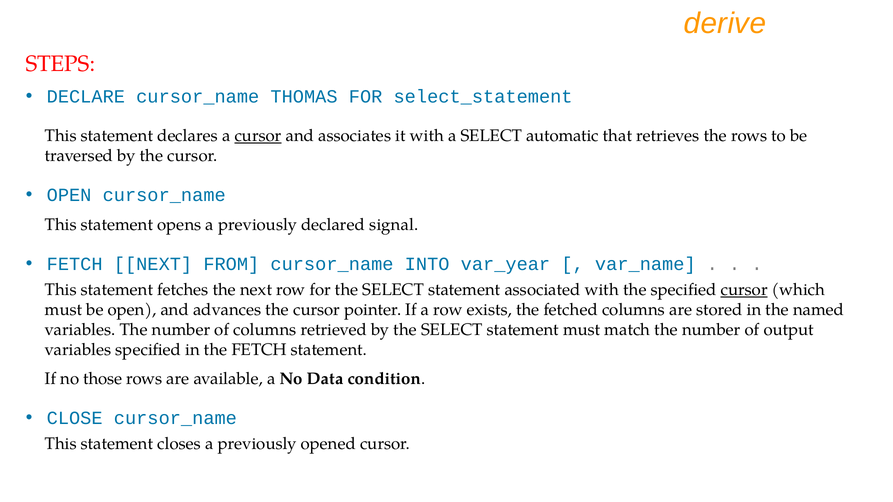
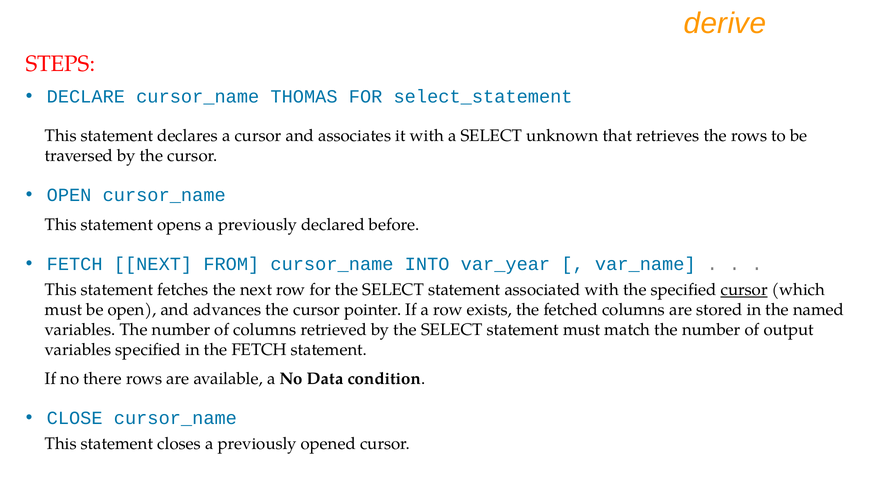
cursor at (258, 136) underline: present -> none
automatic: automatic -> unknown
signal: signal -> before
those: those -> there
